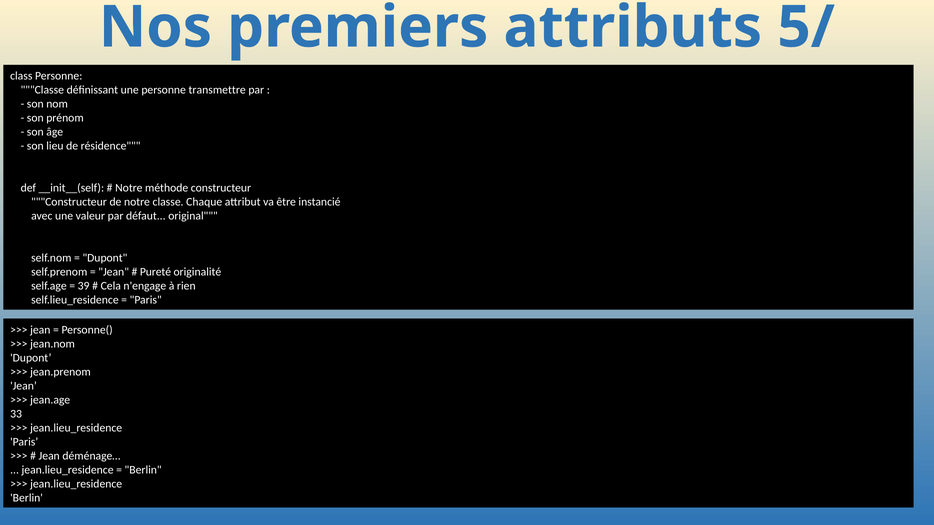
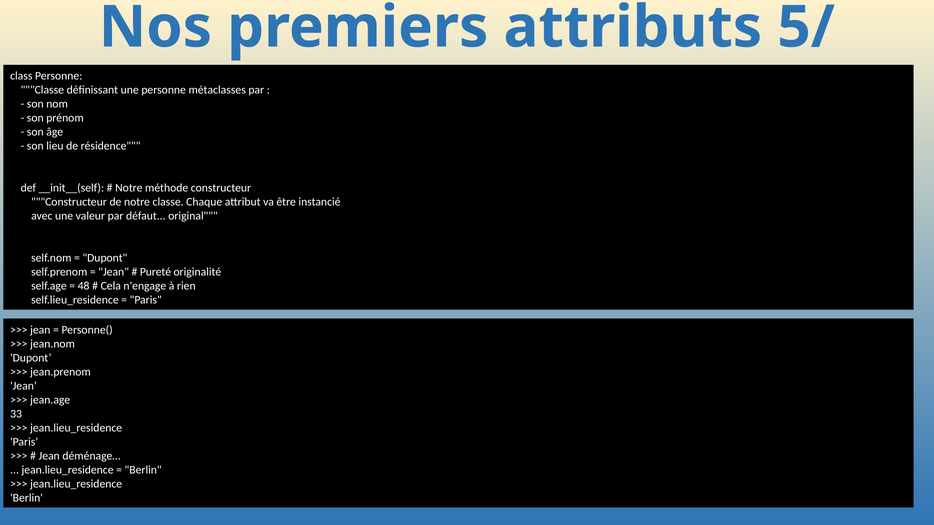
transmettre: transmettre -> métaclasses
39: 39 -> 48
